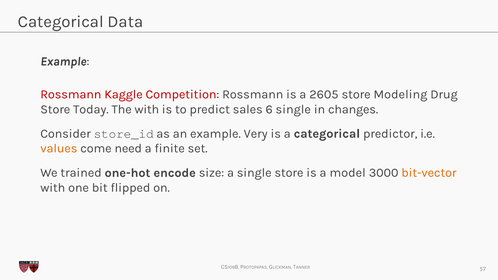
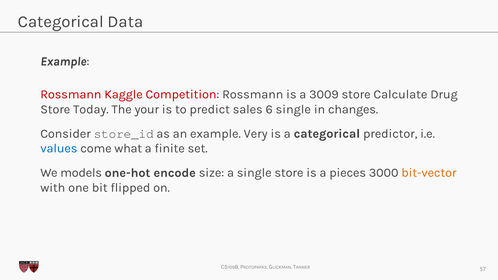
2605: 2605 -> 3009
Modeling: Modeling -> Calculate
The with: with -> your
values colour: orange -> blue
need: need -> what
trained: trained -> models
model: model -> pieces
